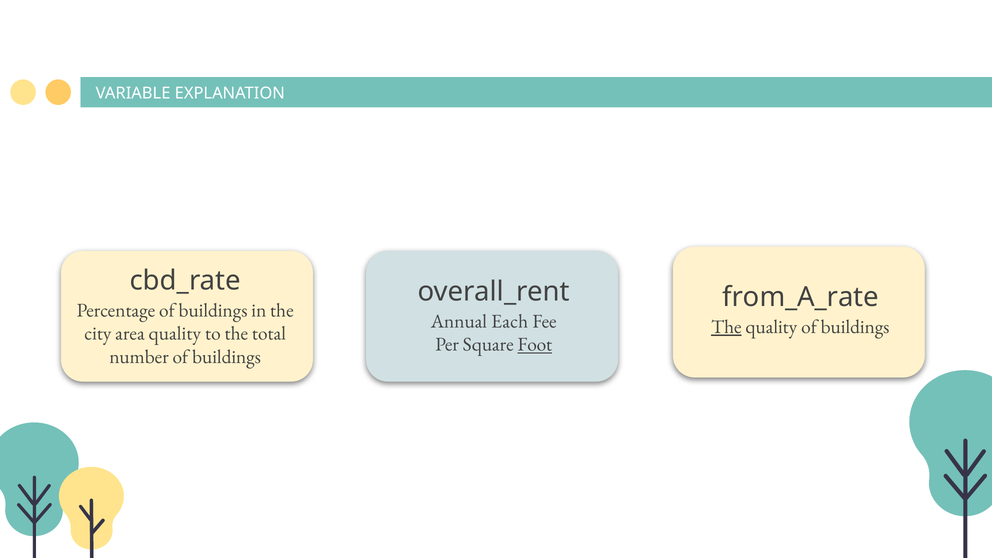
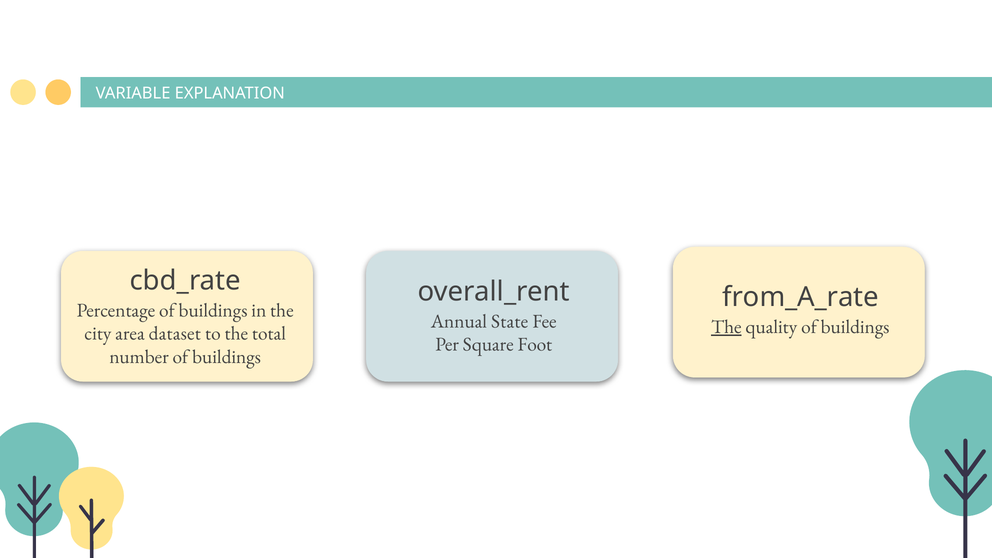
Each: Each -> State
area quality: quality -> dataset
Foot underline: present -> none
